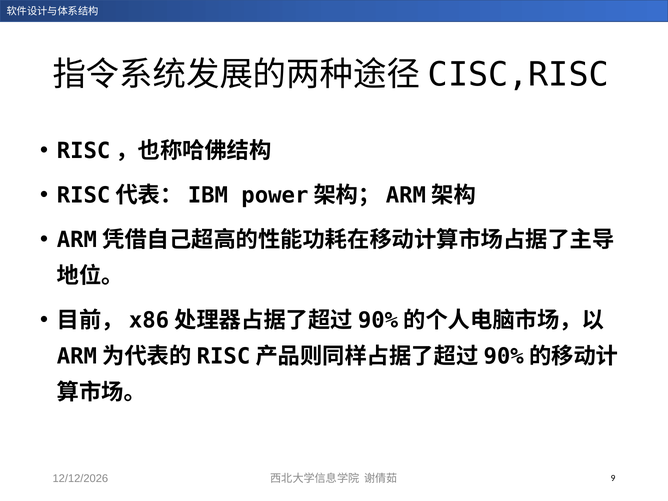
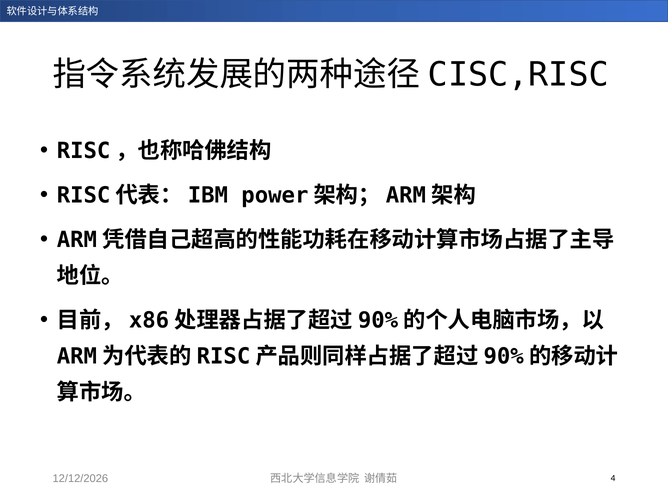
9: 9 -> 4
